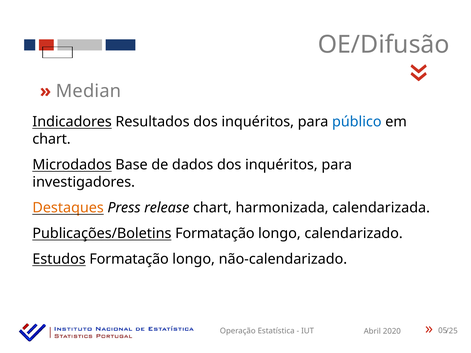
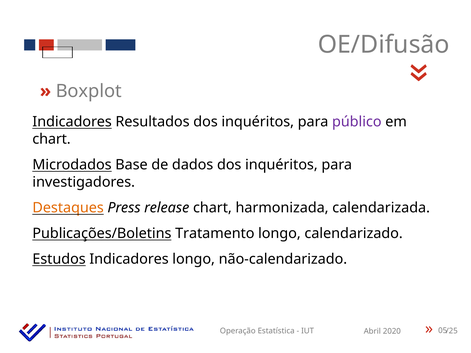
Median: Median -> Boxplot
público colour: blue -> purple
Publicações/Boletins Formatação: Formatação -> Tratamento
Estudos Formatação: Formatação -> Indicadores
